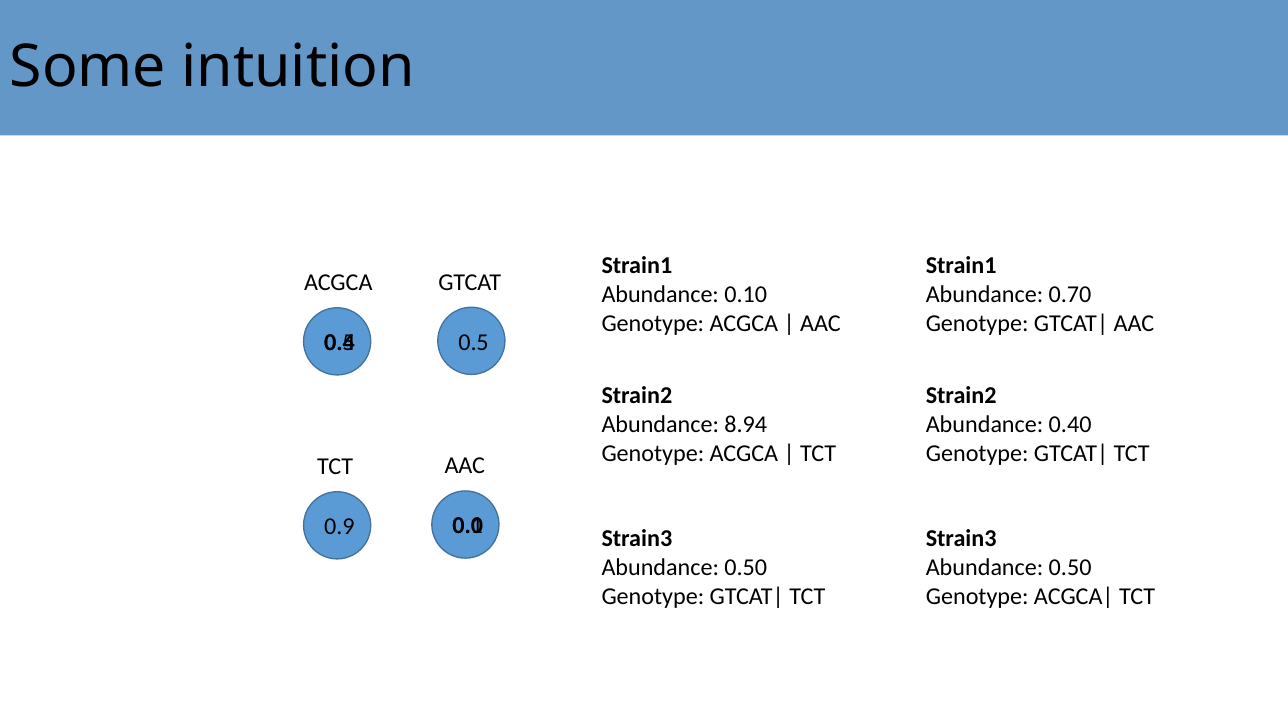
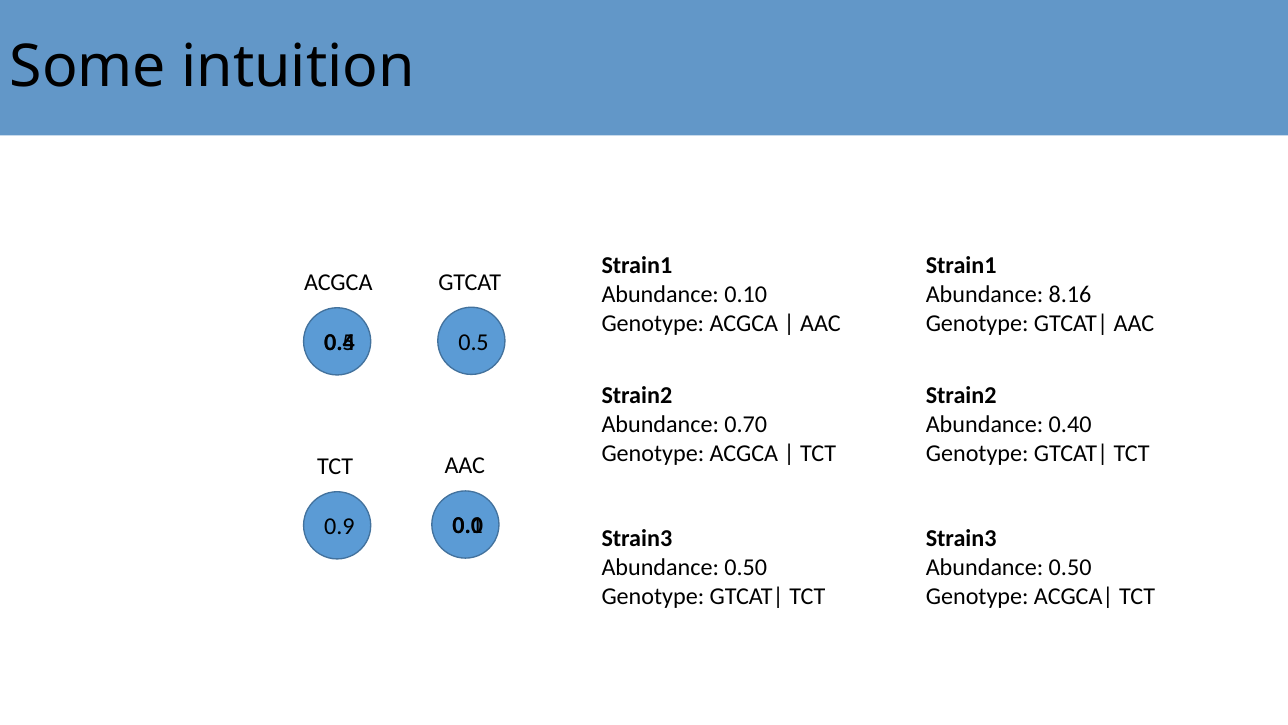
0.70: 0.70 -> 8.16
8.94: 8.94 -> 0.70
